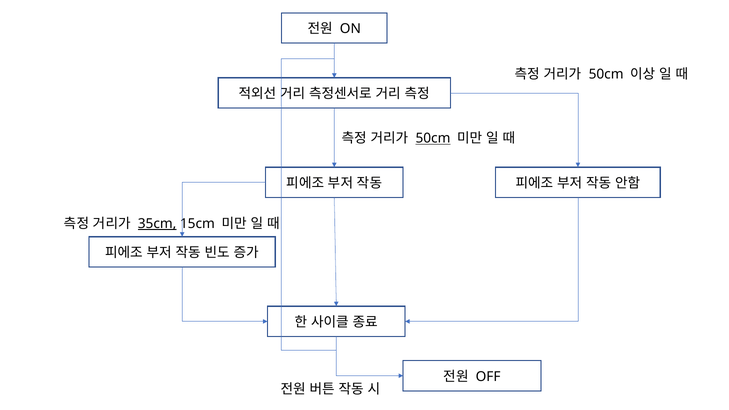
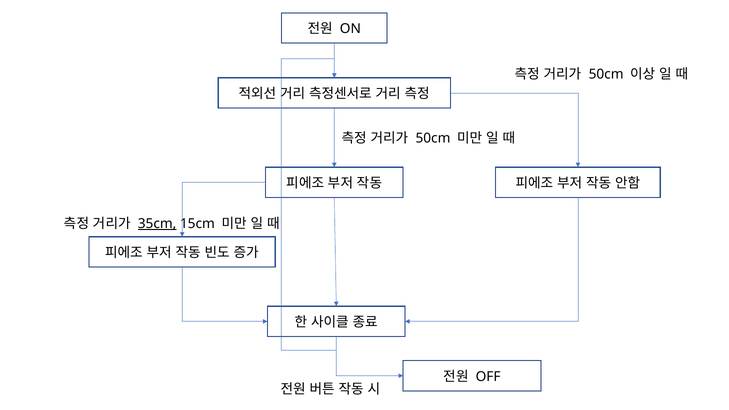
50cm at (433, 138) underline: present -> none
